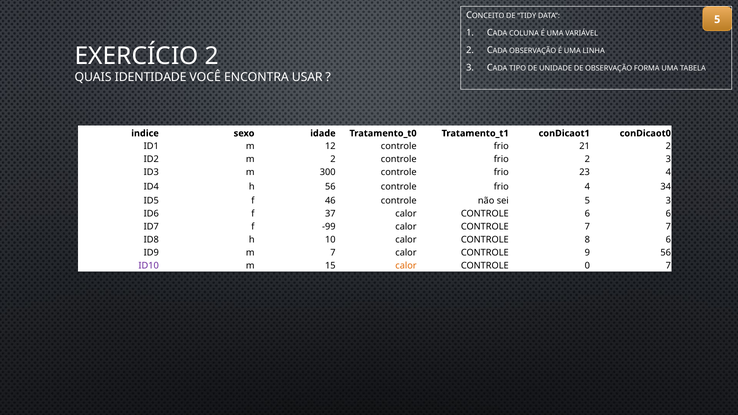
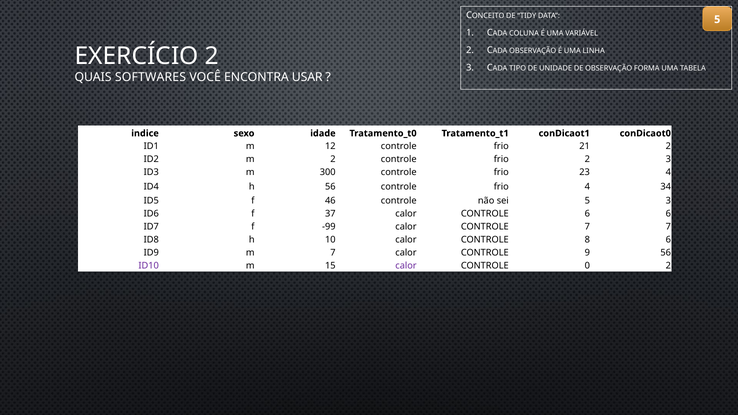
IDENTIDADE: IDENTIDADE -> SOFTWARES
calor at (406, 266) colour: orange -> purple
0 7: 7 -> 2
